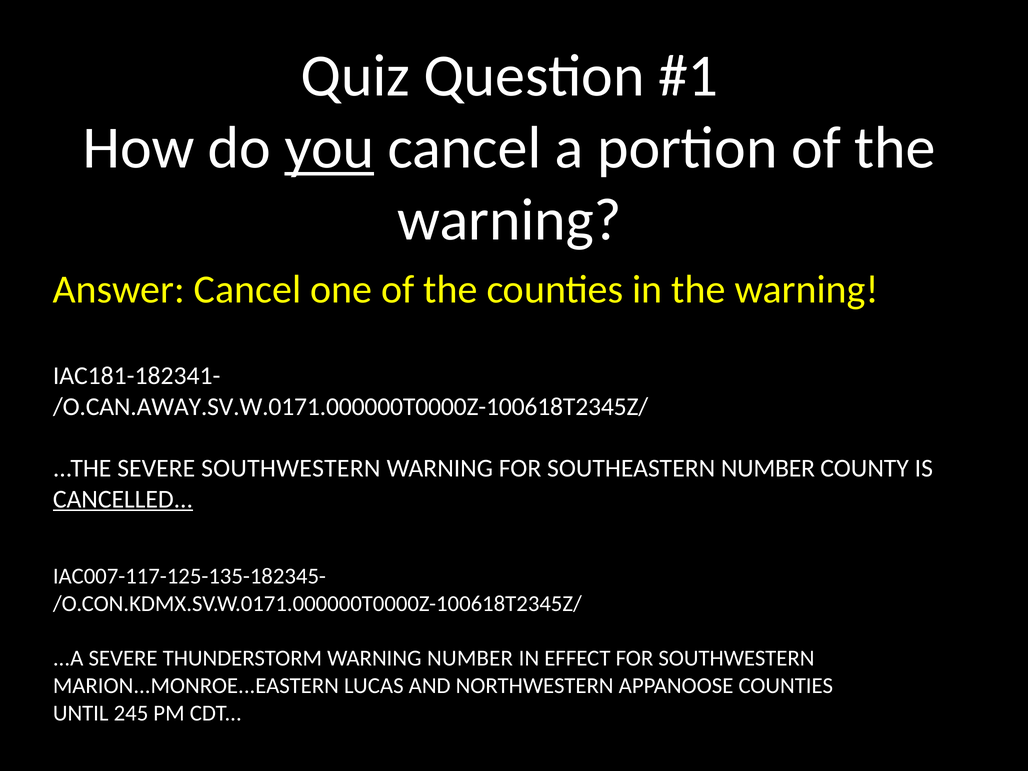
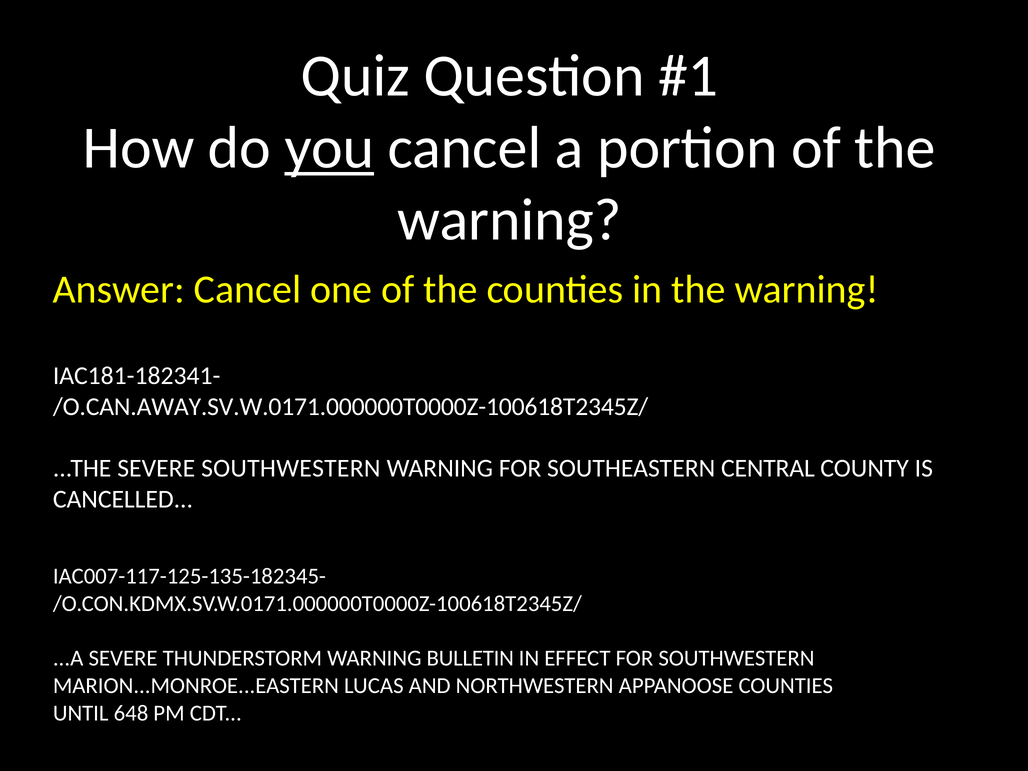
SOUTHEASTERN NUMBER: NUMBER -> CENTRAL
CANCELLED underline: present -> none
WARNING NUMBER: NUMBER -> BULLETIN
245: 245 -> 648
